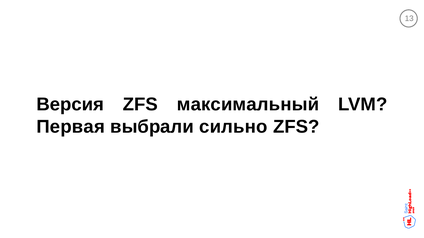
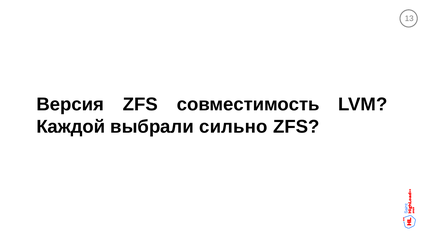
максимальный: максимальный -> совместимость
Первая: Первая -> Каждой
